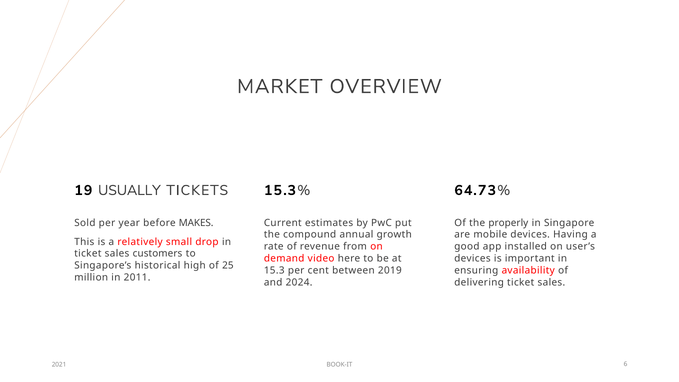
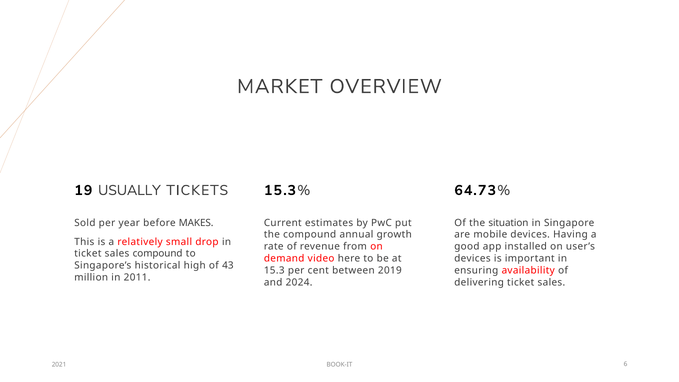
properly: properly -> situation
sales customers: customers -> compound
25: 25 -> 43
